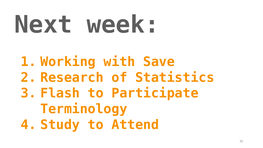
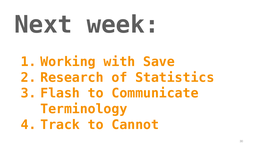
Participate: Participate -> Communicate
Study: Study -> Track
Attend: Attend -> Cannot
